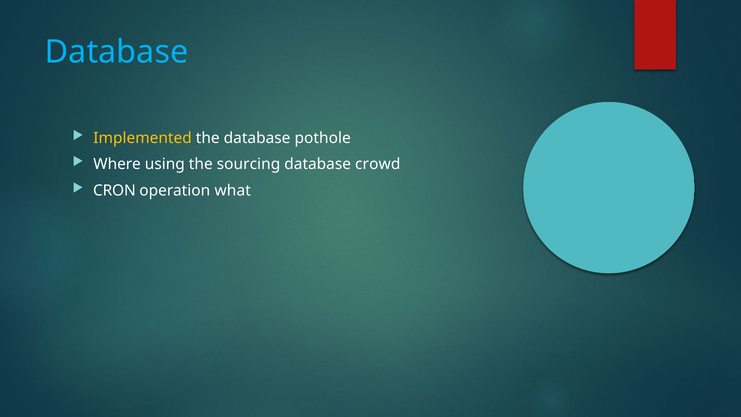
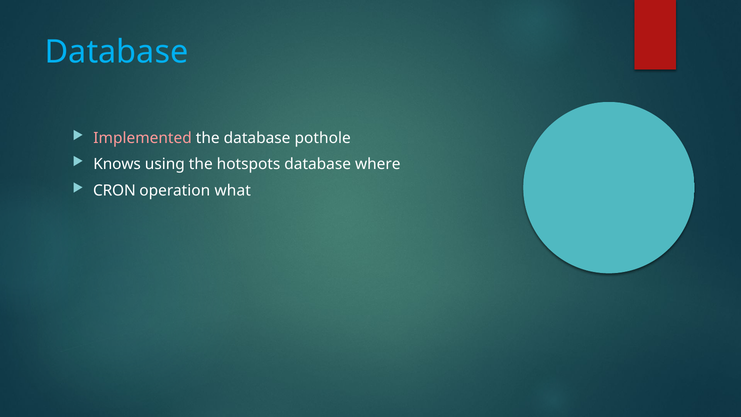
Implemented colour: yellow -> pink
Where: Where -> Knows
sourcing: sourcing -> hotspots
crowd: crowd -> where
